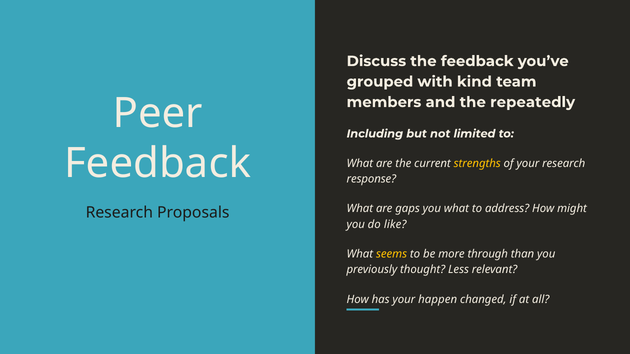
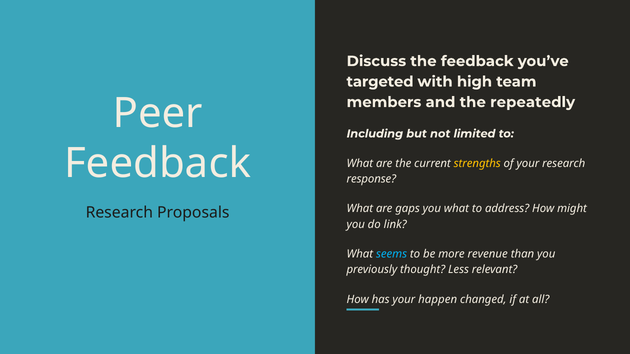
grouped: grouped -> targeted
kind: kind -> high
like: like -> link
seems colour: yellow -> light blue
through: through -> revenue
